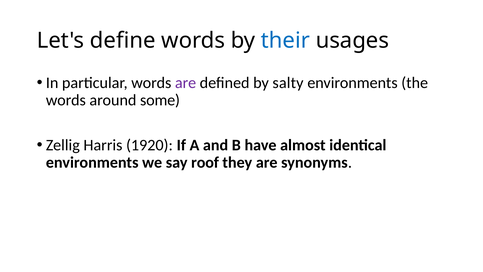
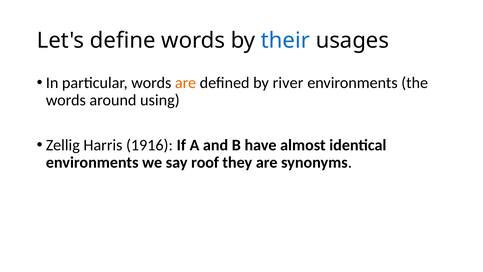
are at (186, 83) colour: purple -> orange
salty: salty -> river
some: some -> using
1920: 1920 -> 1916
